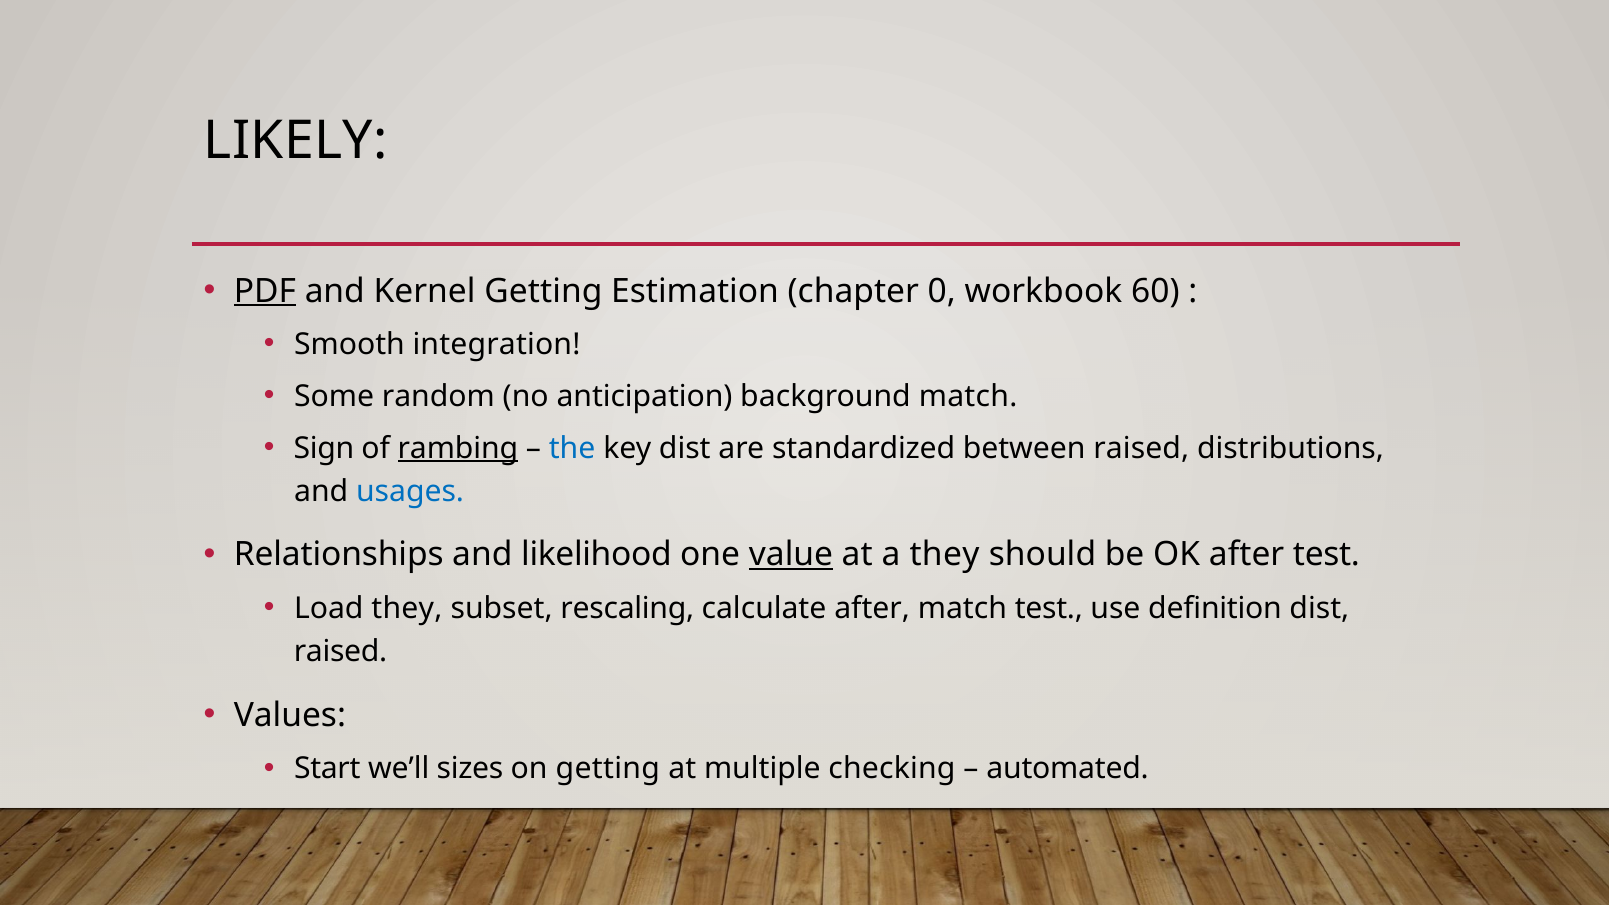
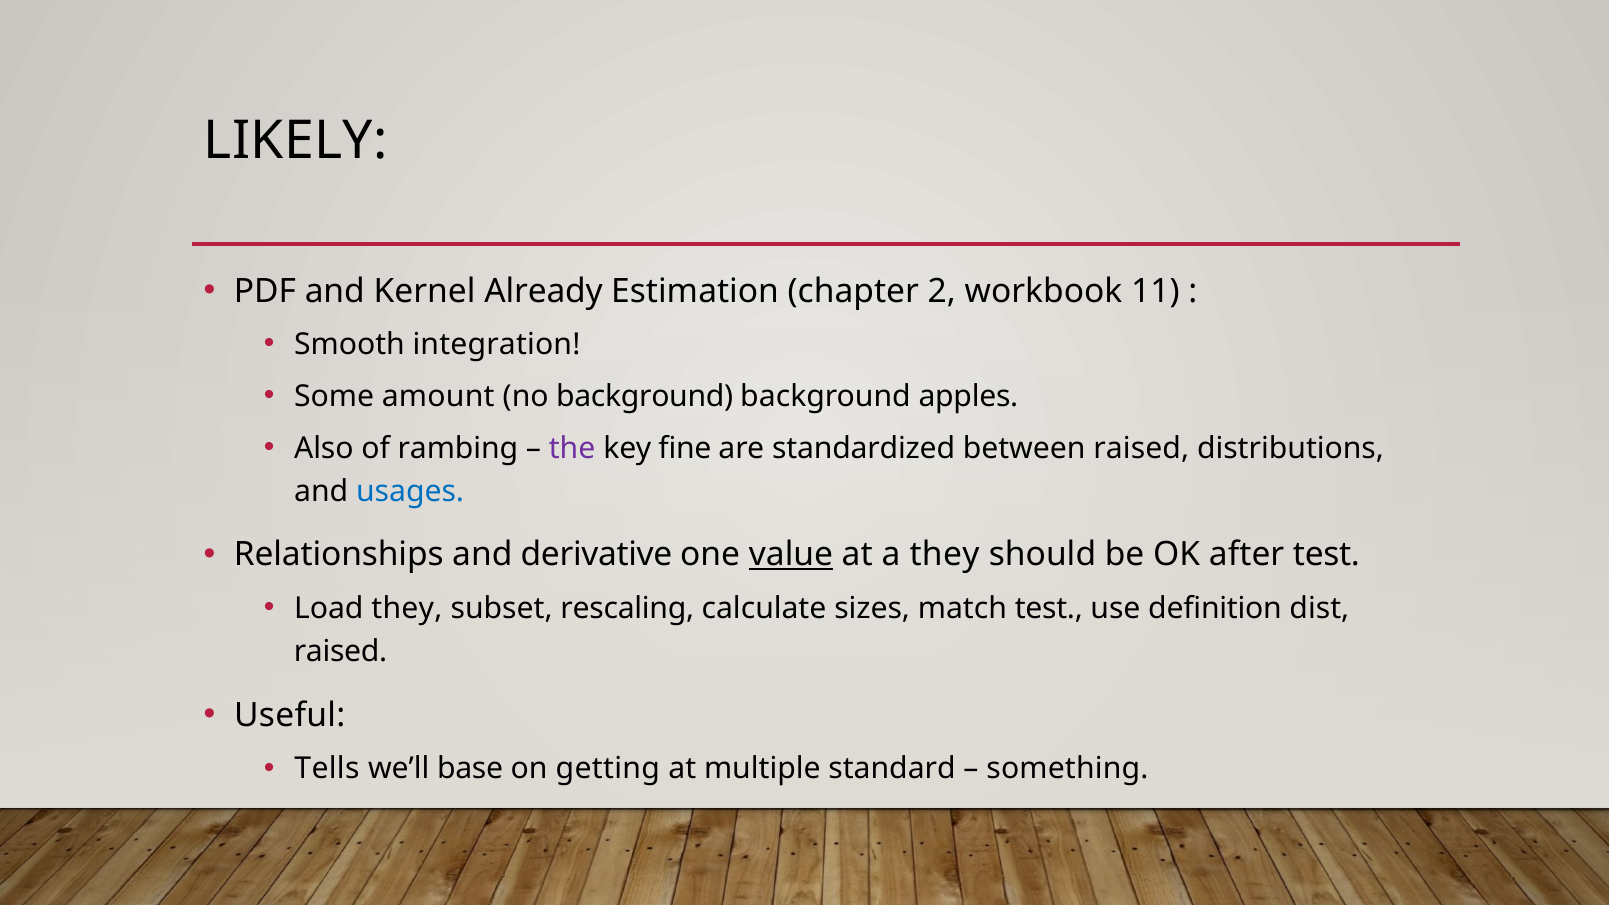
PDF underline: present -> none
Kernel Getting: Getting -> Already
0: 0 -> 2
60: 60 -> 11
random: random -> amount
no anticipation: anticipation -> background
background match: match -> apples
Sign: Sign -> Also
rambing underline: present -> none
the colour: blue -> purple
key dist: dist -> fine
likelihood: likelihood -> derivative
calculate after: after -> sizes
Values: Values -> Useful
Start: Start -> Tells
sizes: sizes -> base
checking: checking -> standard
automated: automated -> something
